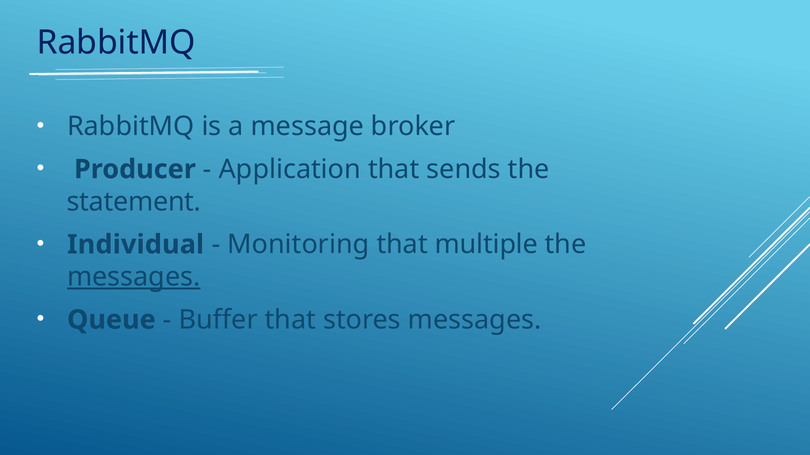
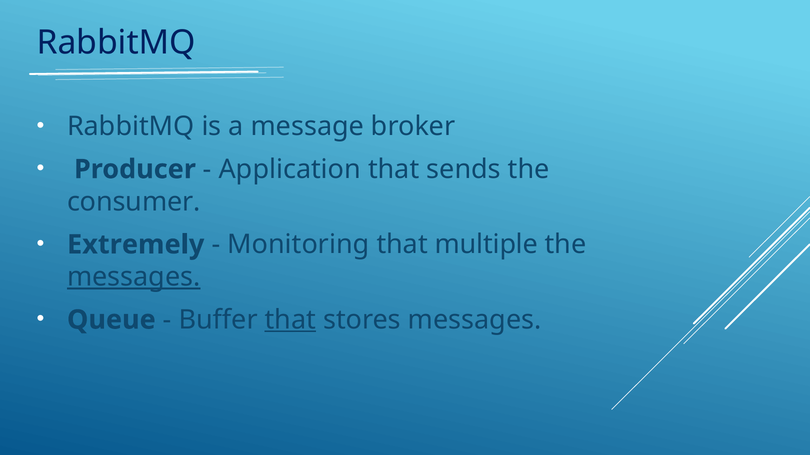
statement: statement -> consumer
Individual: Individual -> Extremely
that at (290, 320) underline: none -> present
